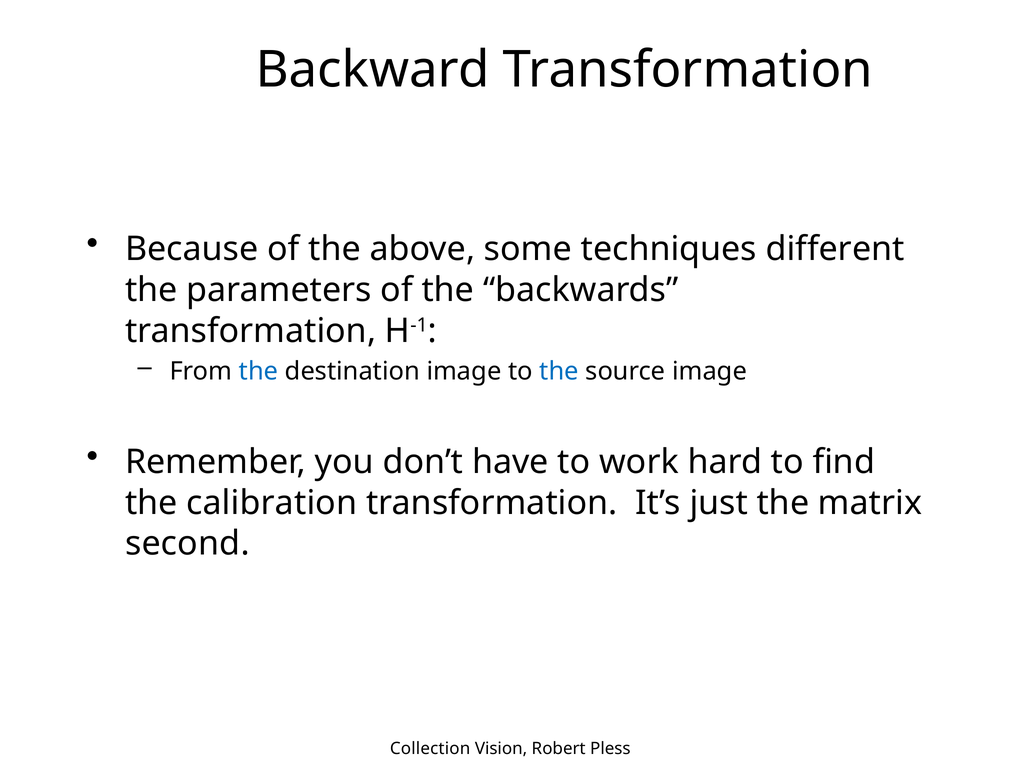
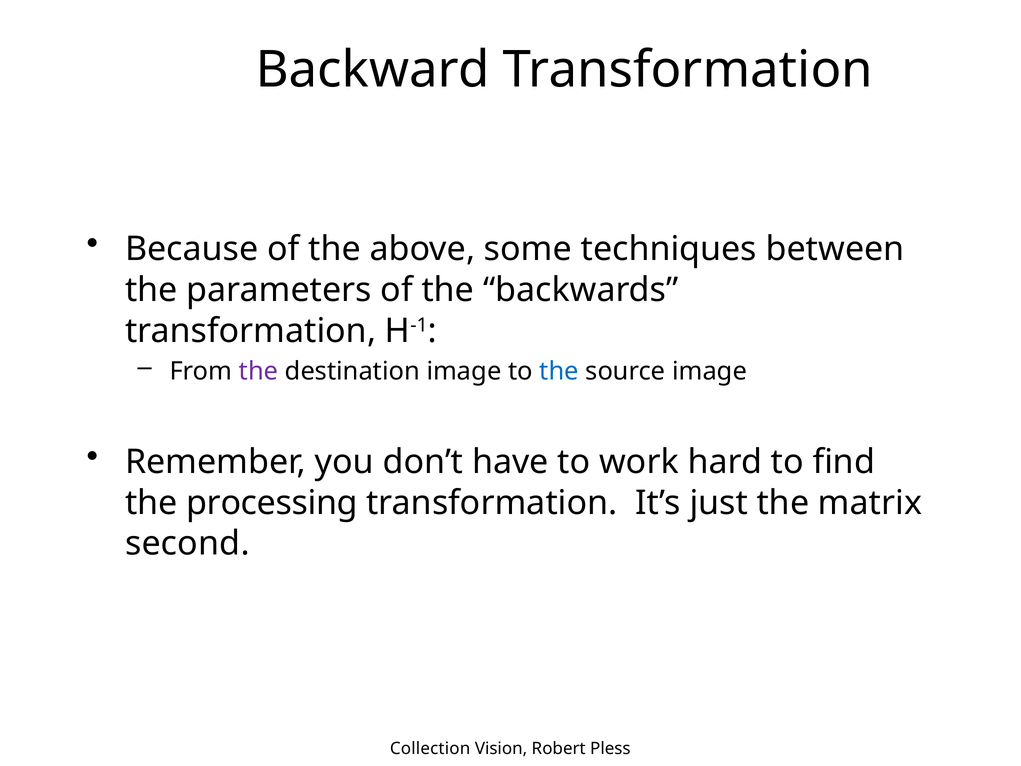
different: different -> between
the at (259, 371) colour: blue -> purple
calibration: calibration -> processing
